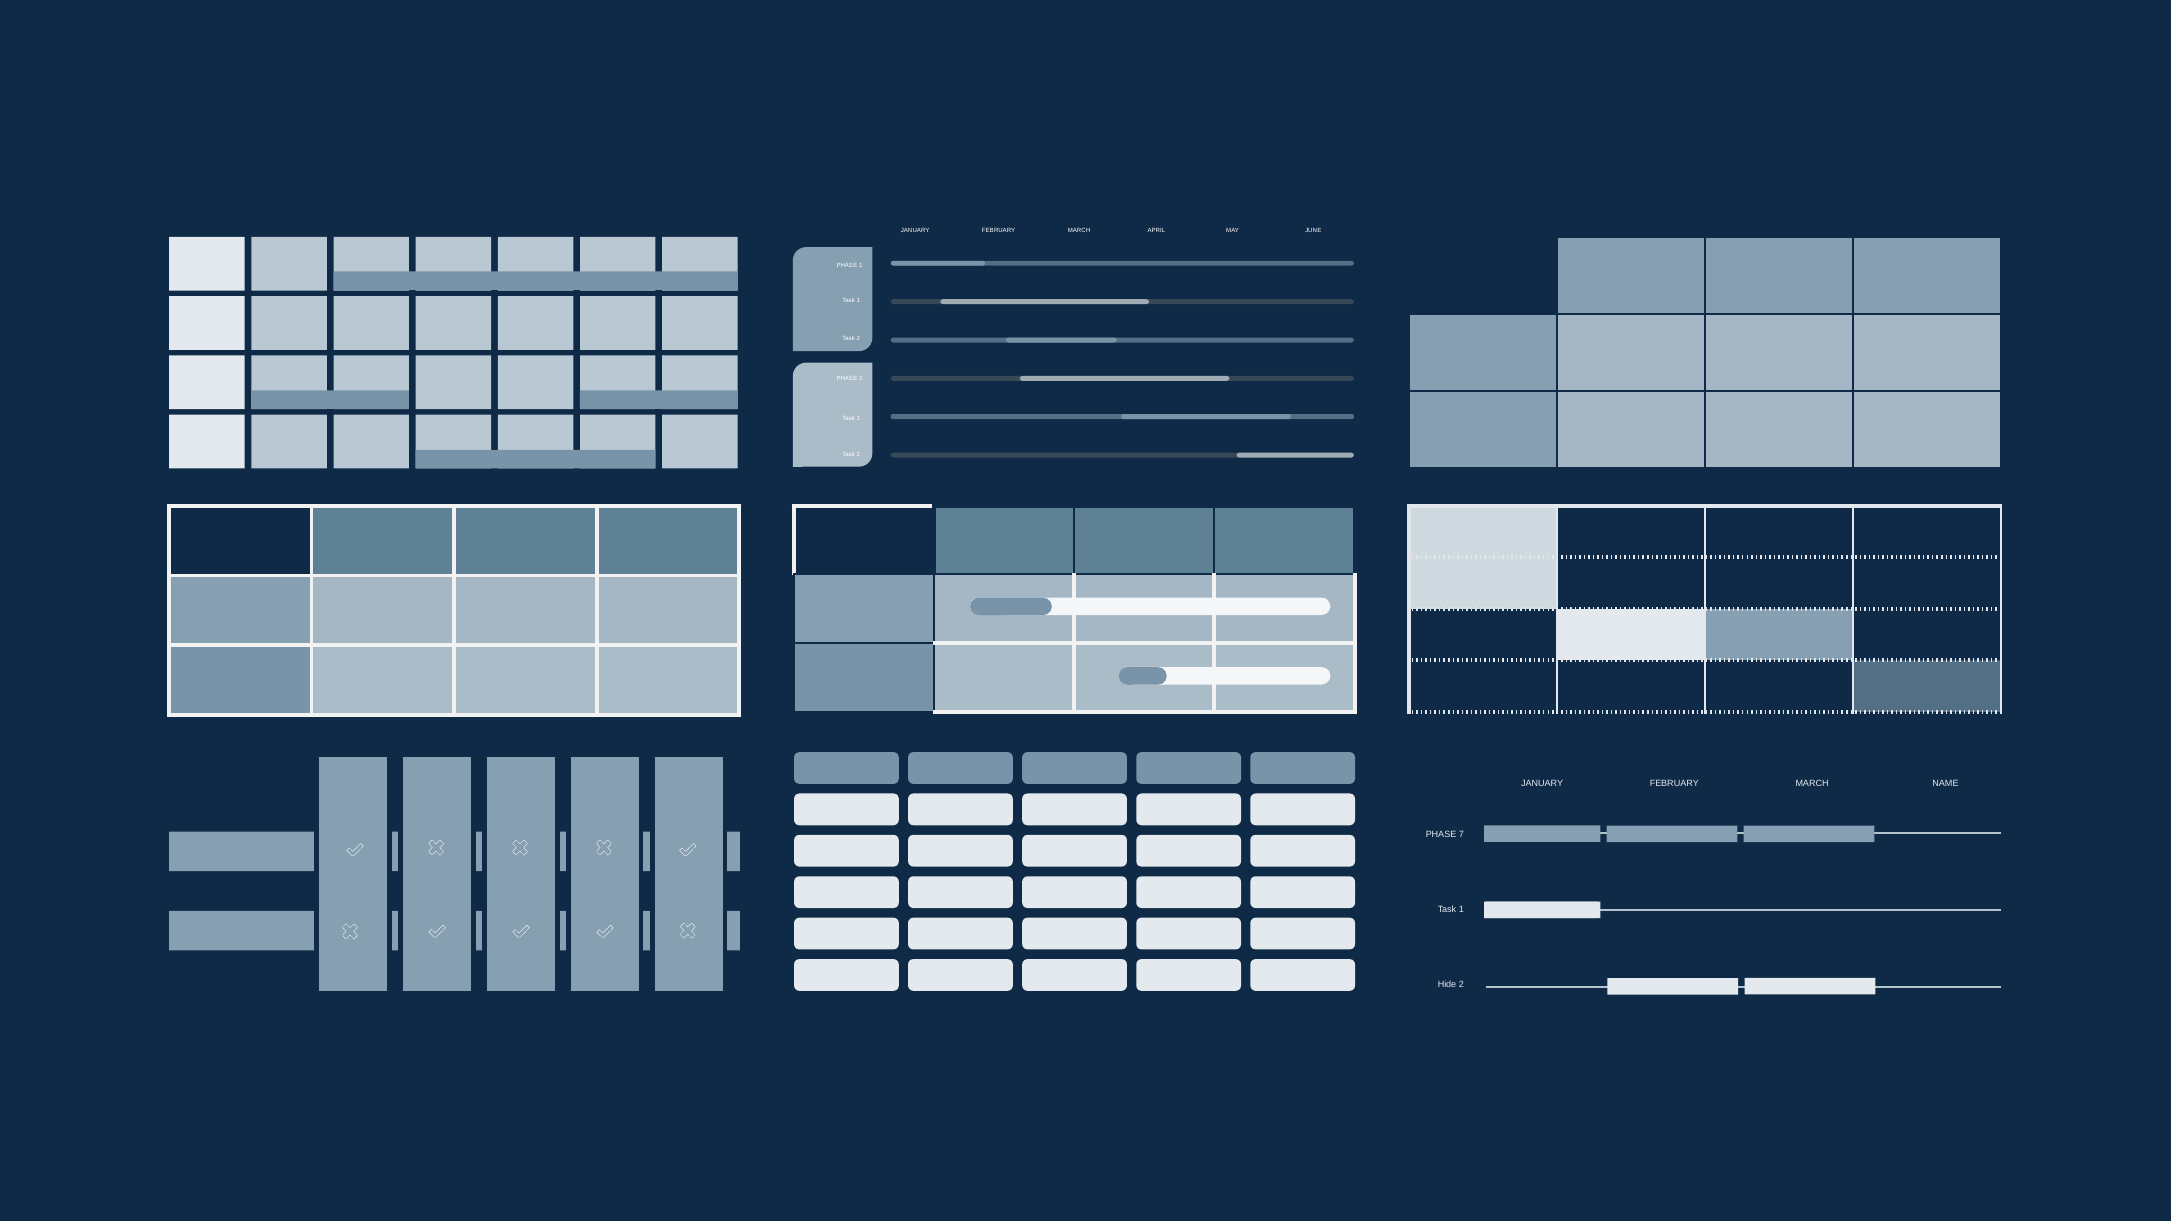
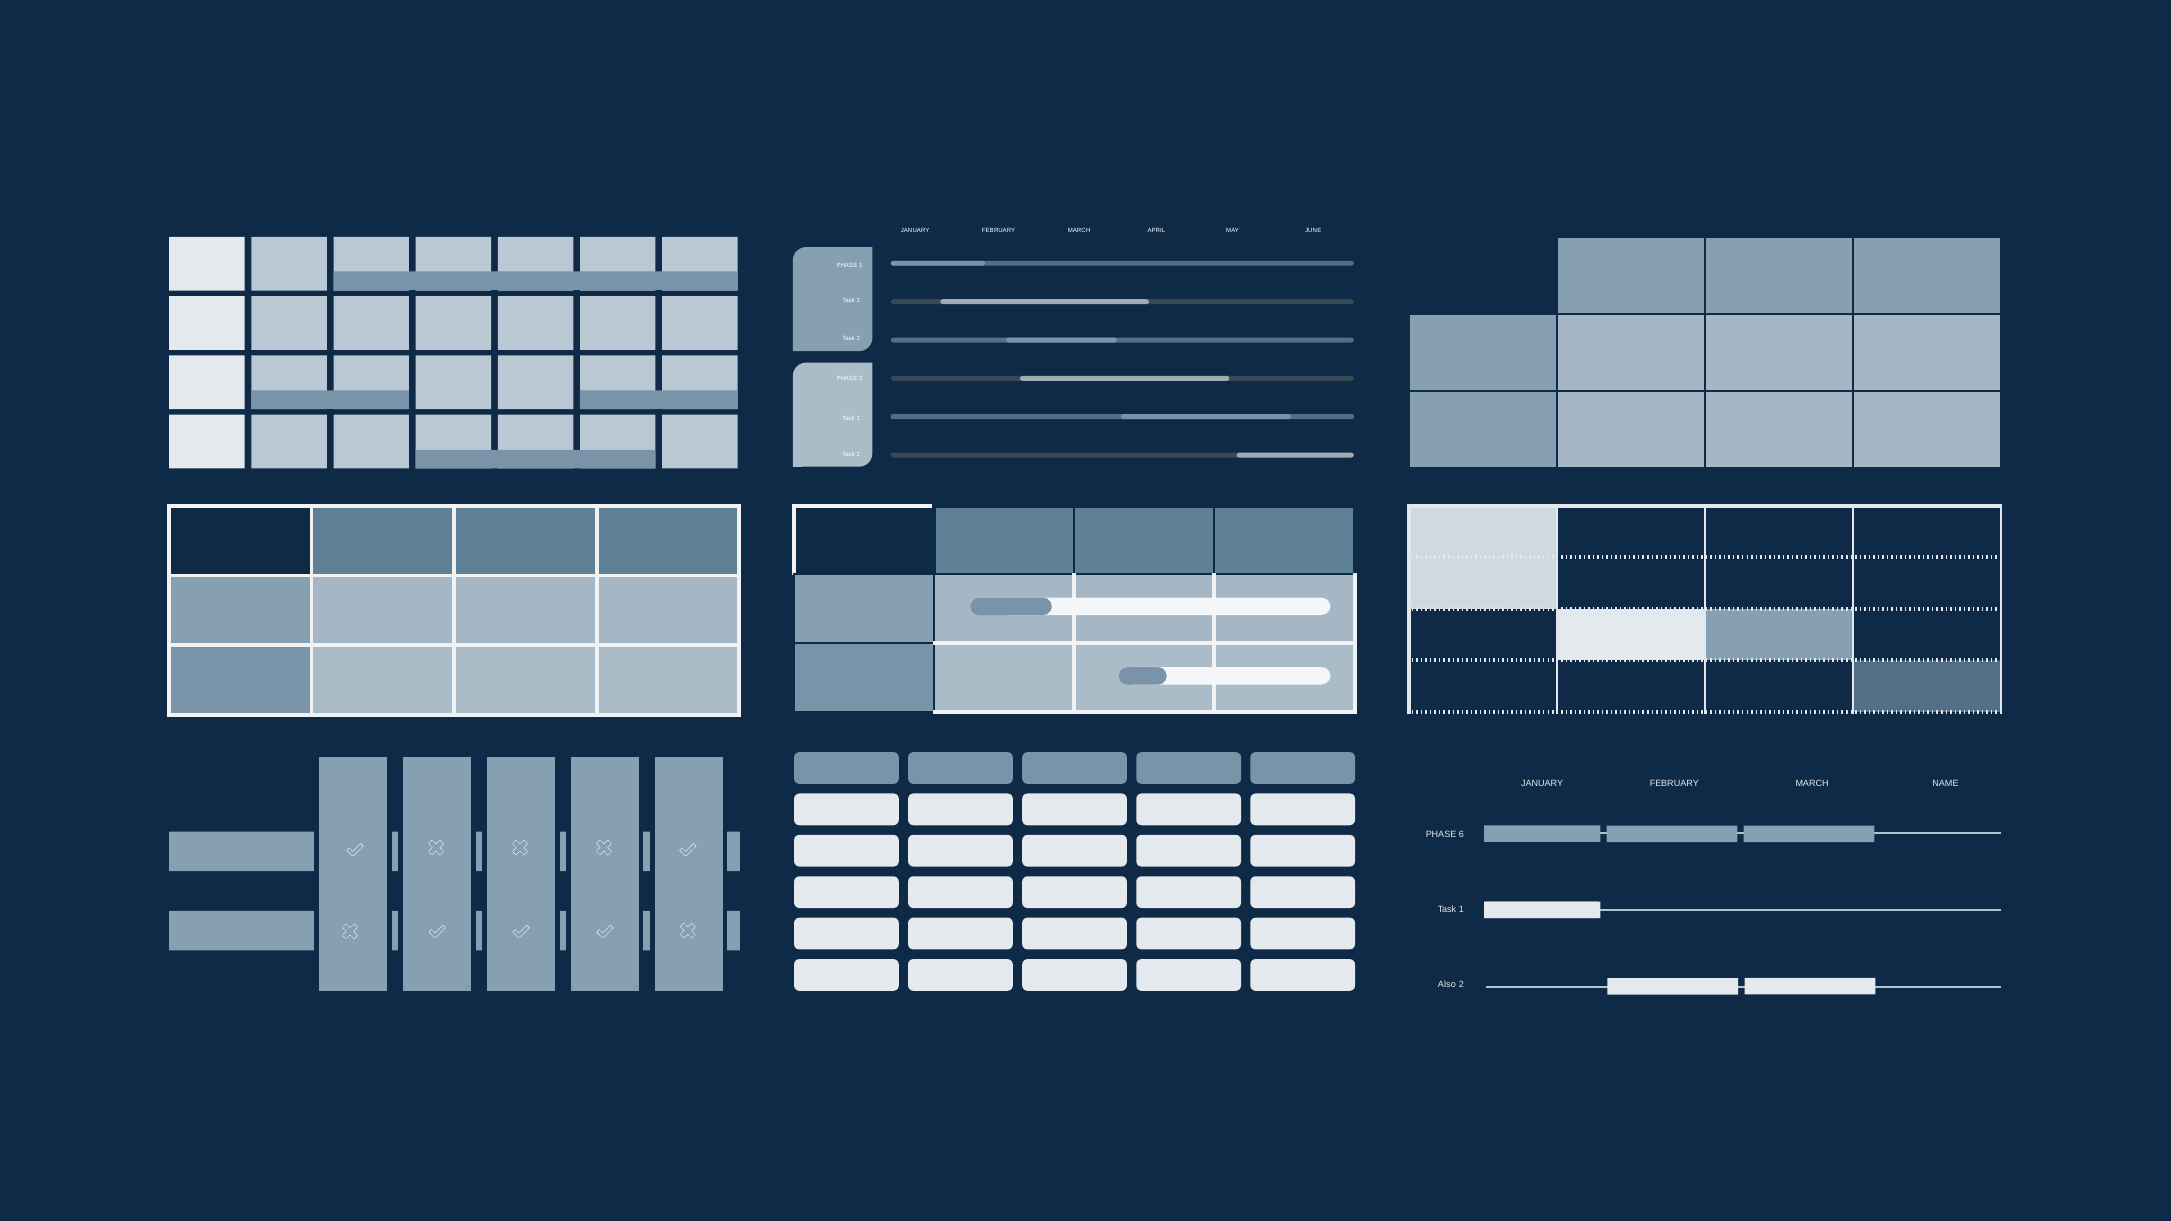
7: 7 -> 6
Hide: Hide -> Also
